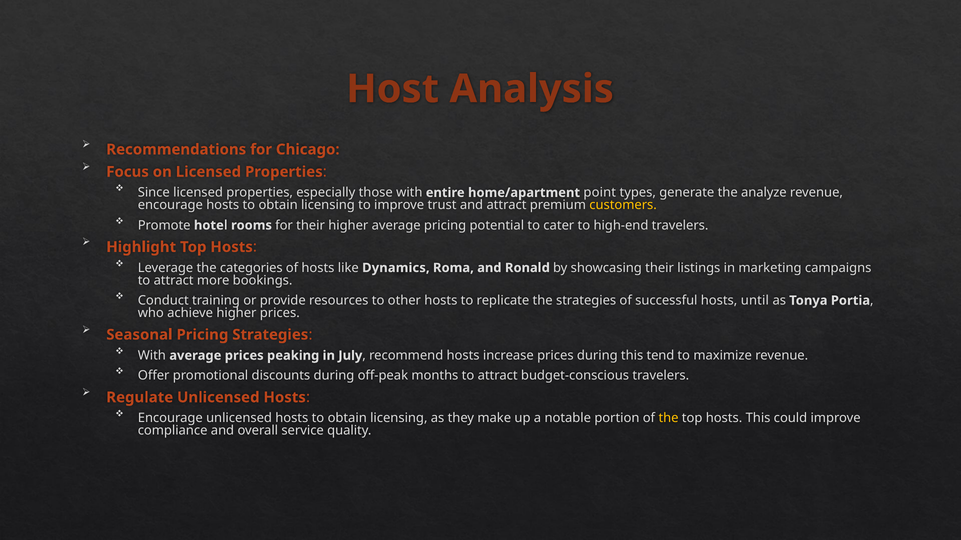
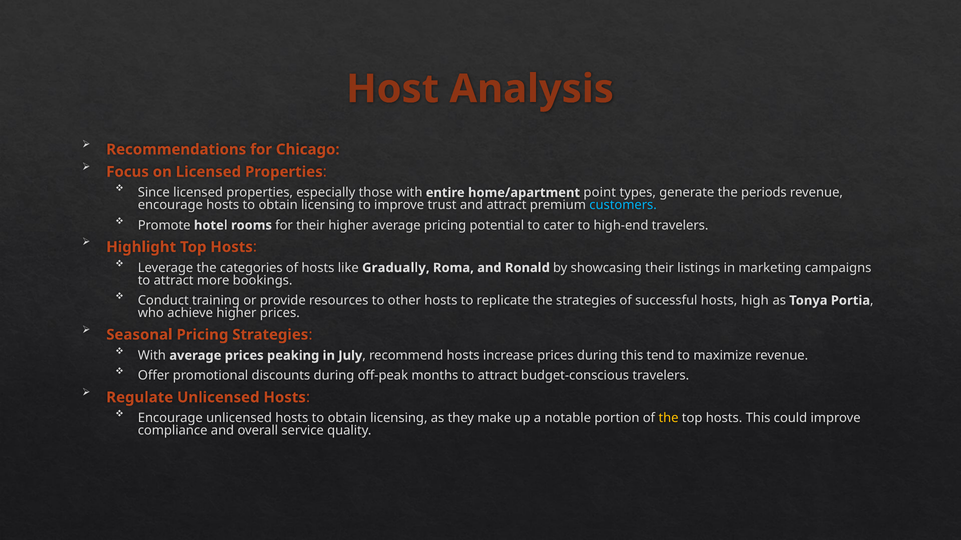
analyze: analyze -> periods
customers colour: yellow -> light blue
Dynamics: Dynamics -> Gradually
until: until -> high
